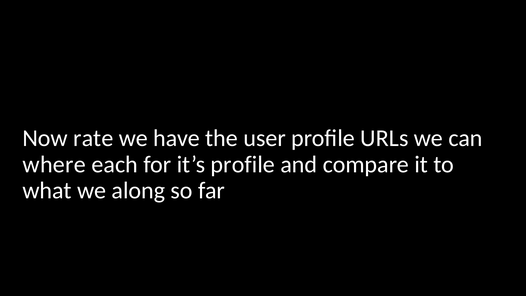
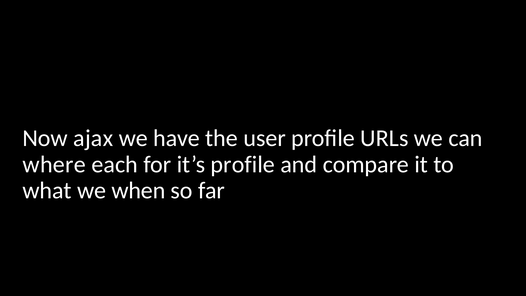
rate: rate -> ajax
along: along -> when
